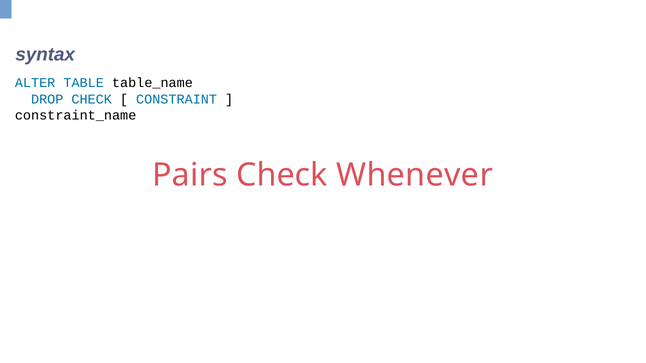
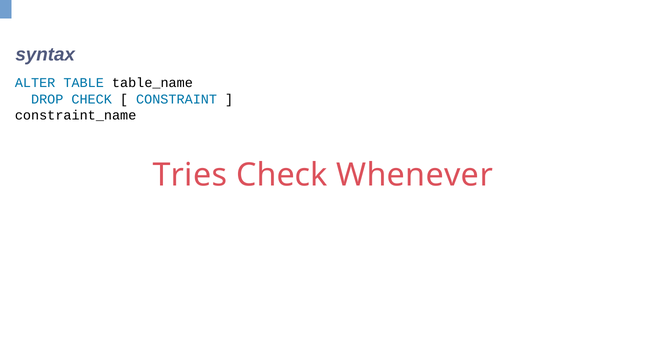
Pairs: Pairs -> Tries
